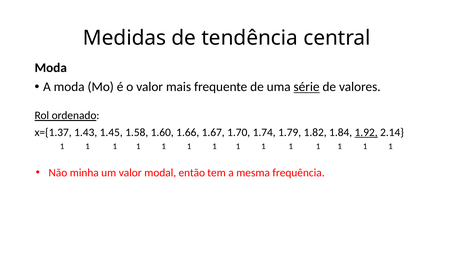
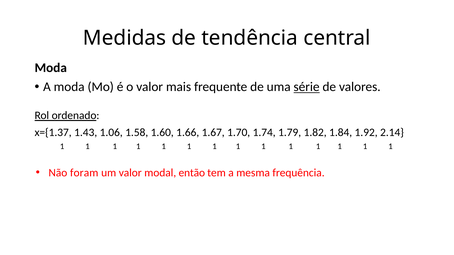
1.45: 1.45 -> 1.06
1.92 underline: present -> none
minha: minha -> foram
